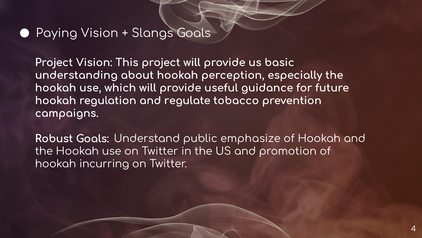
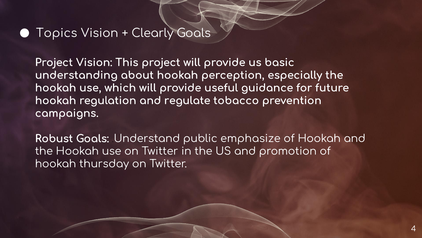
Paying: Paying -> Topics
Slangs: Slangs -> Clearly
incurring: incurring -> thursday
